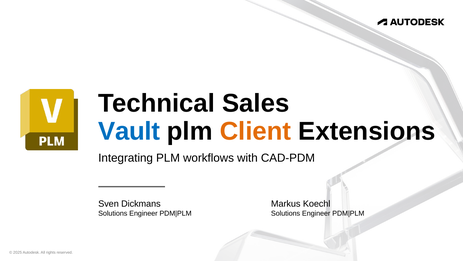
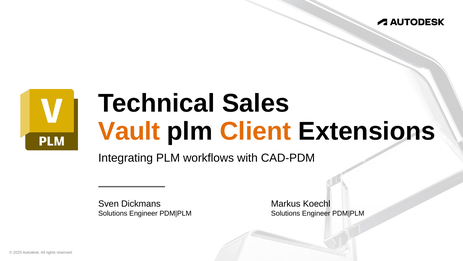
Vault colour: blue -> orange
